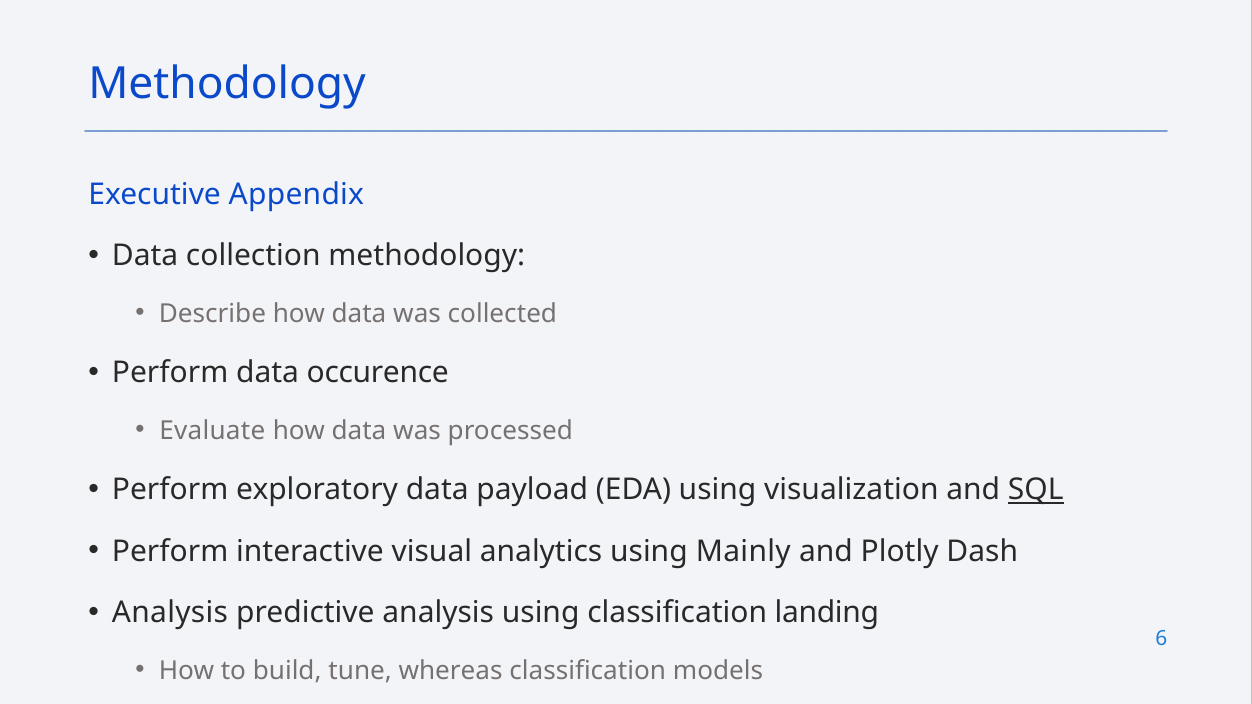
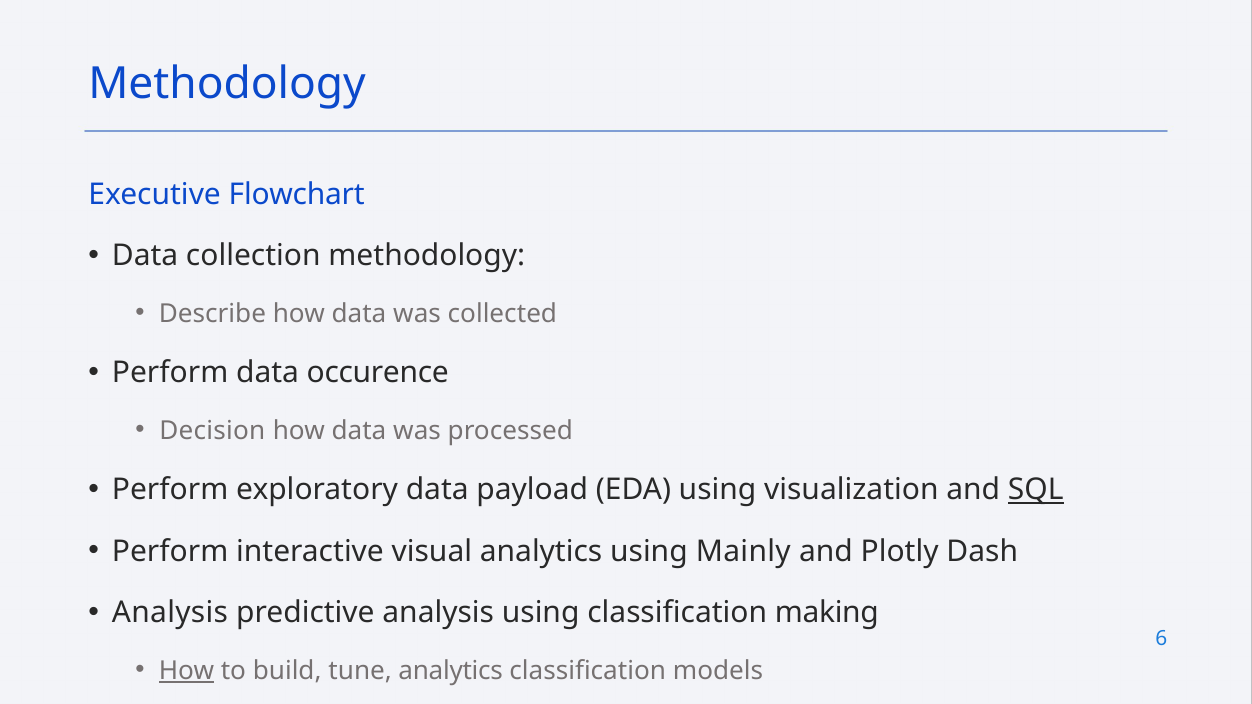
Appendix: Appendix -> Flowchart
Evaluate: Evaluate -> Decision
landing: landing -> making
How at (187, 671) underline: none -> present
tune whereas: whereas -> analytics
